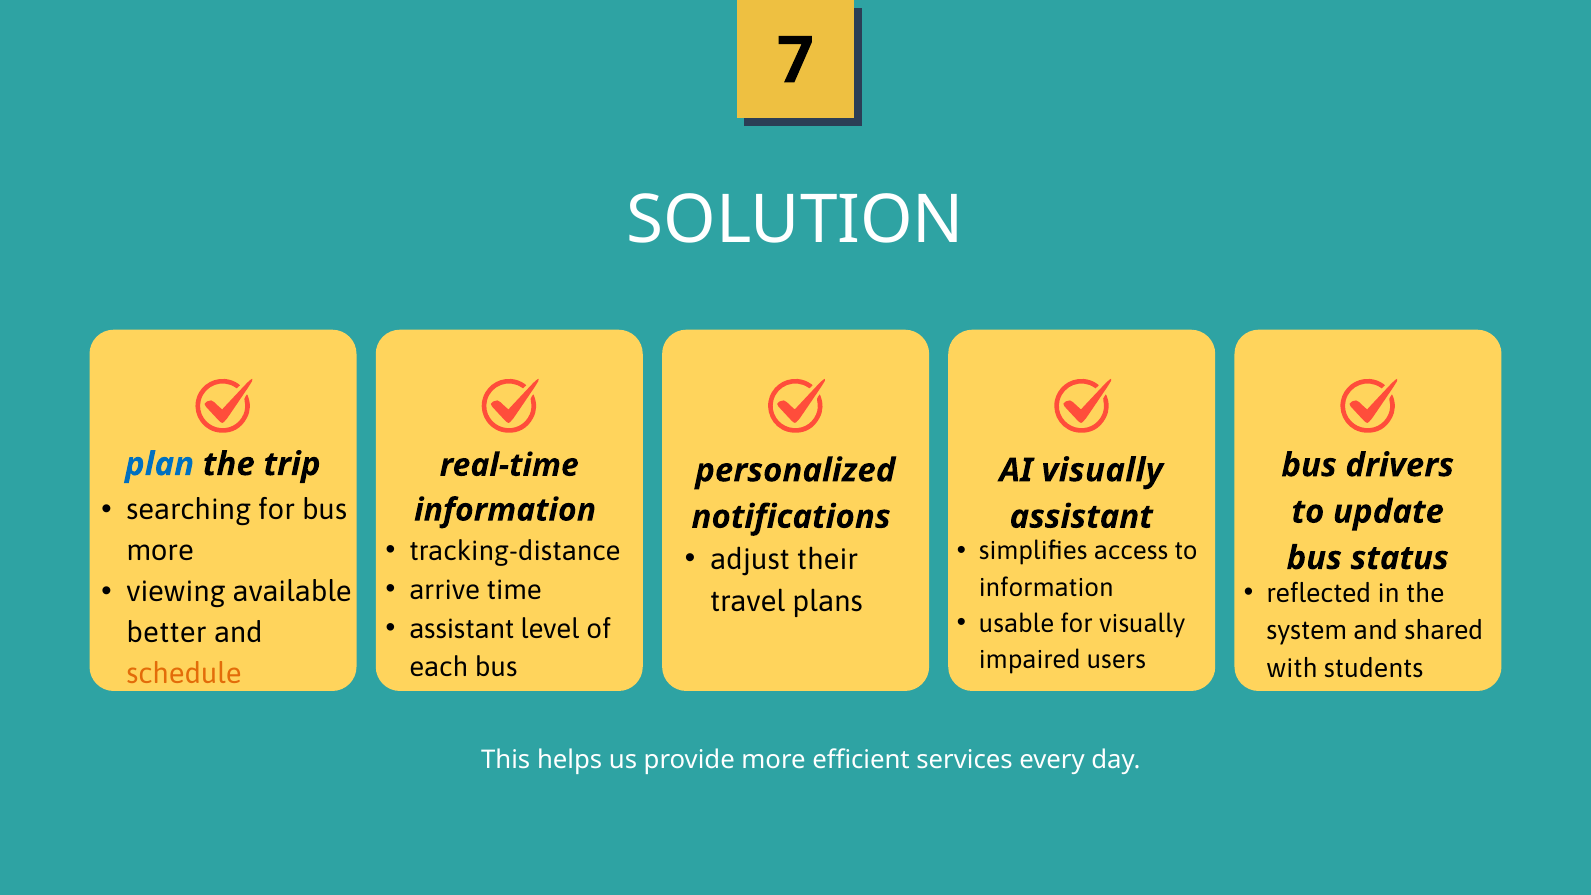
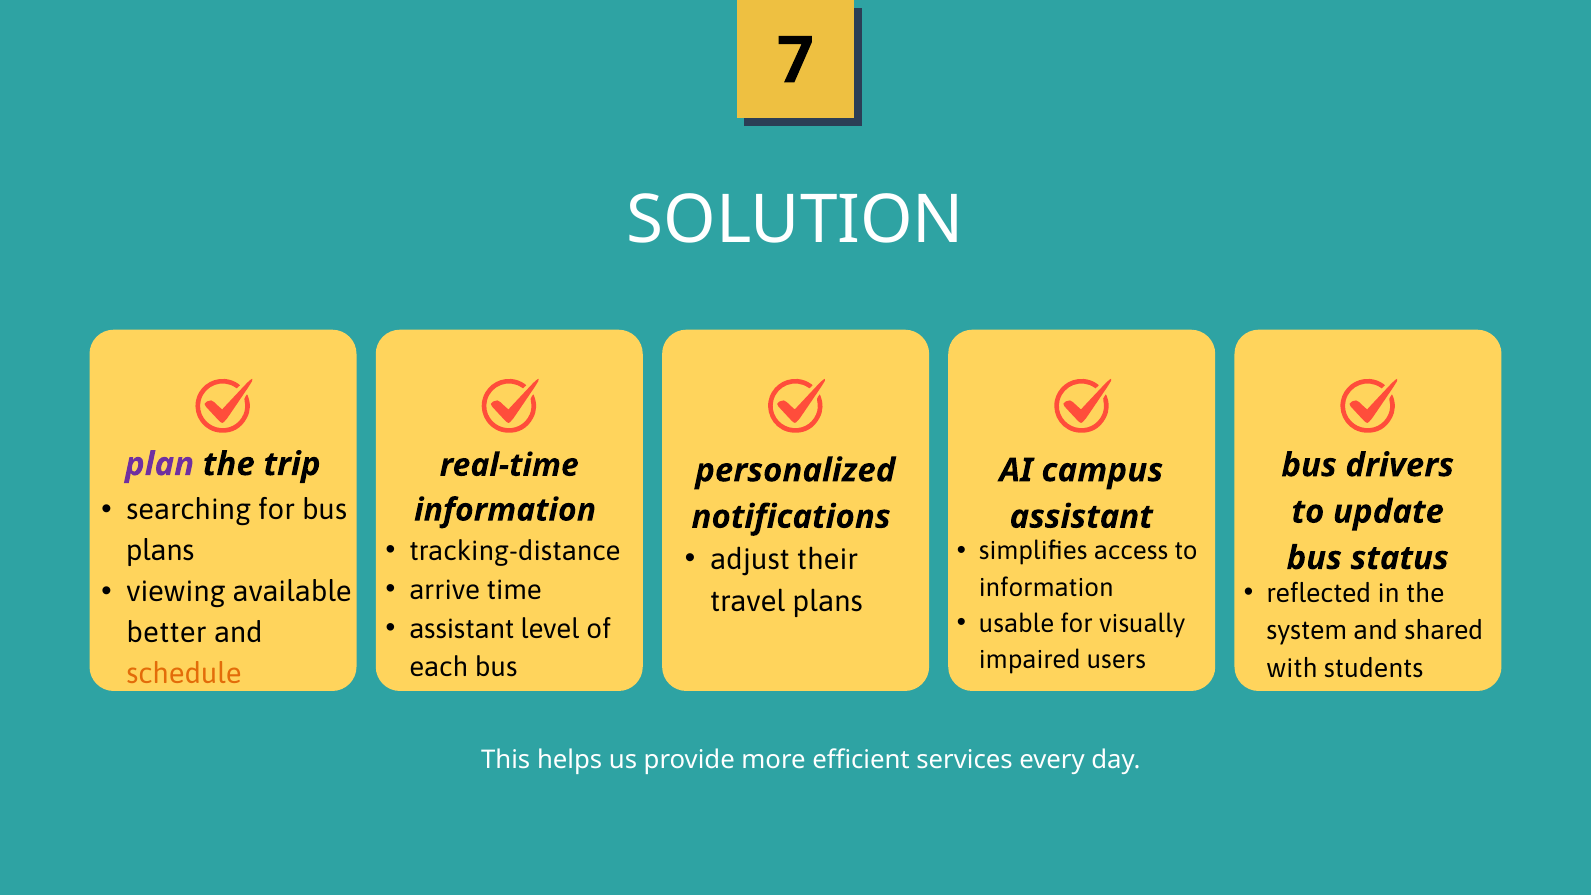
plan colour: blue -> purple
AI visually: visually -> campus
more at (160, 551): more -> plans
